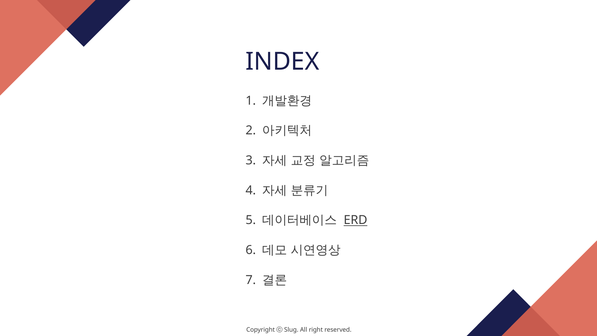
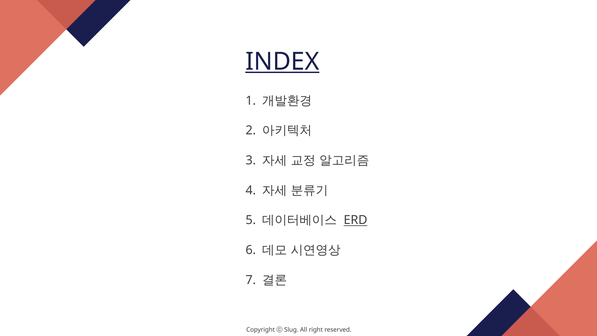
INDEX underline: none -> present
